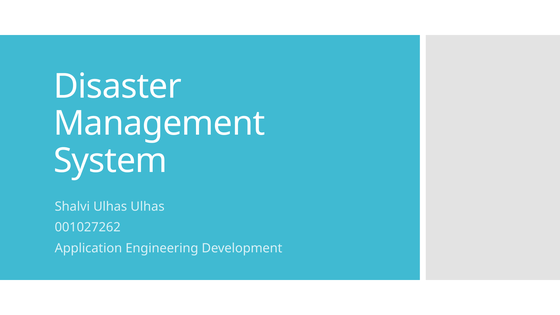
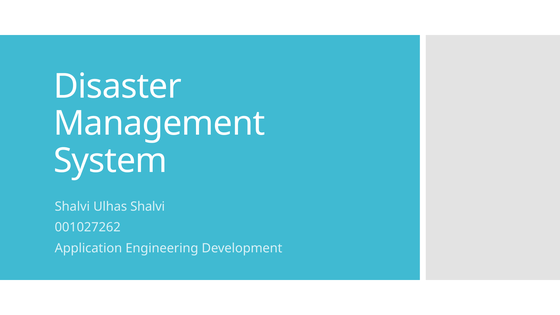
Ulhas Ulhas: Ulhas -> Shalvi
